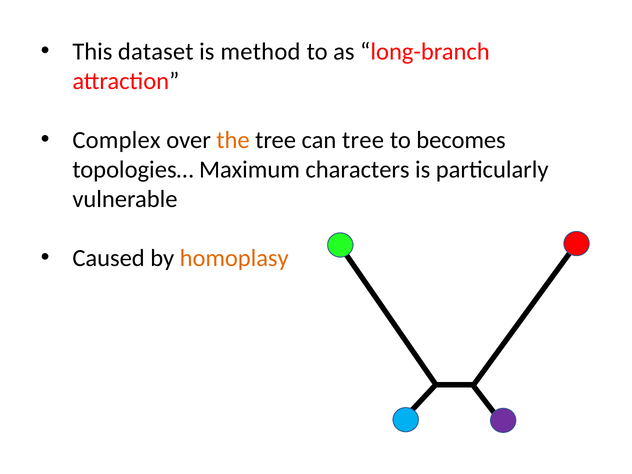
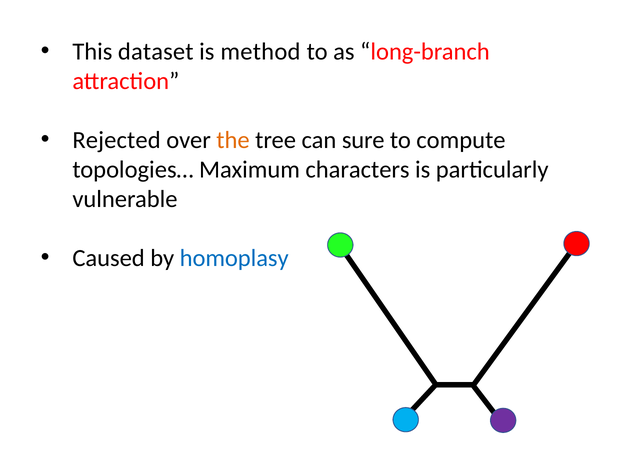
Complex: Complex -> Rejected
can tree: tree -> sure
becomes: becomes -> compute
homoplasy colour: orange -> blue
